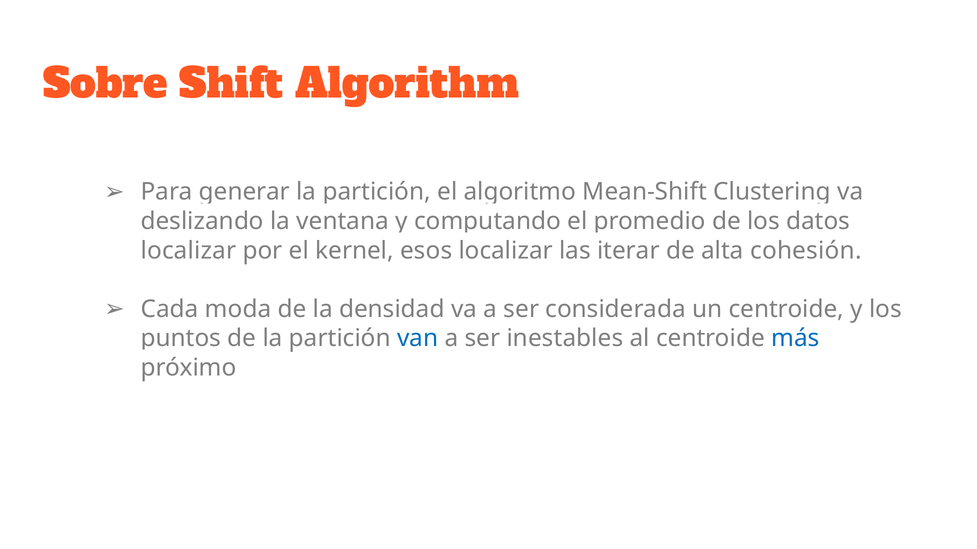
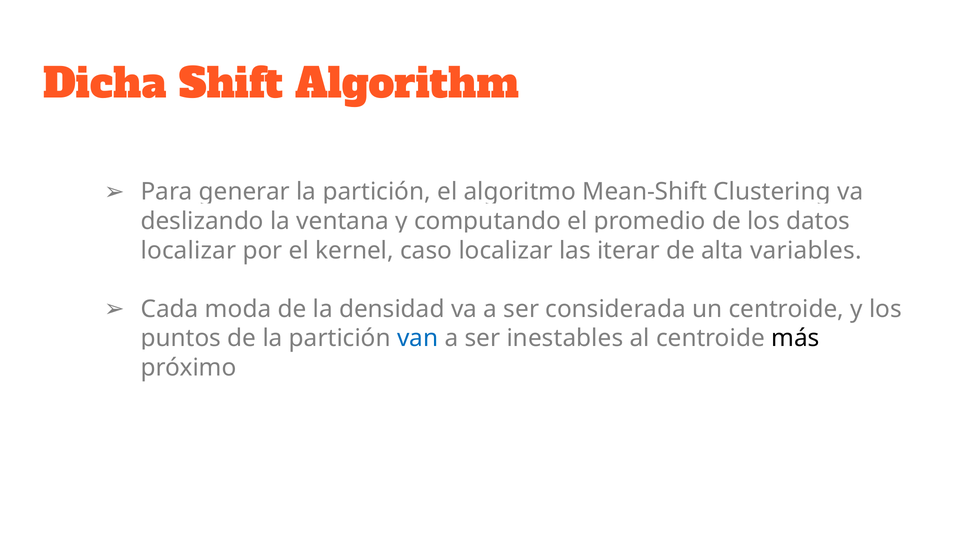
Sobre: Sobre -> Dicha
esos: esos -> caso
cohesión: cohesión -> variables
más colour: blue -> black
